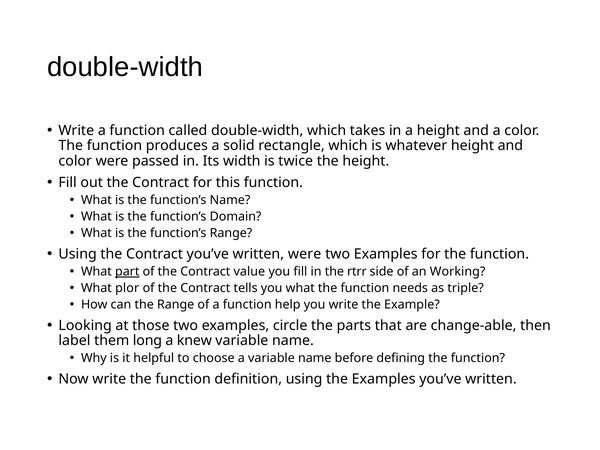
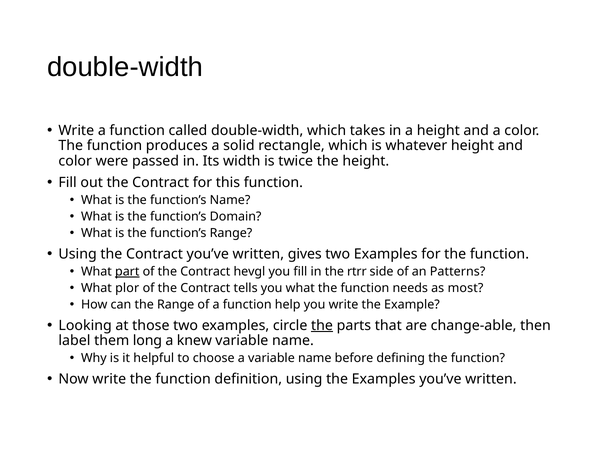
written were: were -> gives
value: value -> hevgl
Working: Working -> Patterns
triple: triple -> most
the at (322, 325) underline: none -> present
